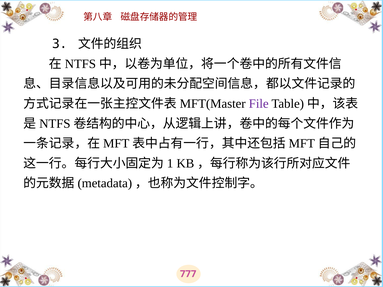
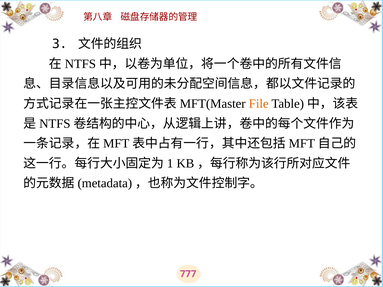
File colour: purple -> orange
